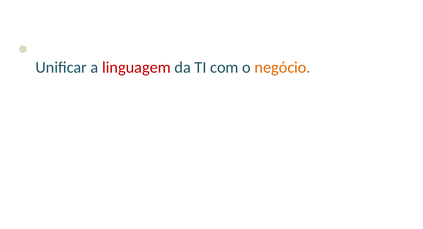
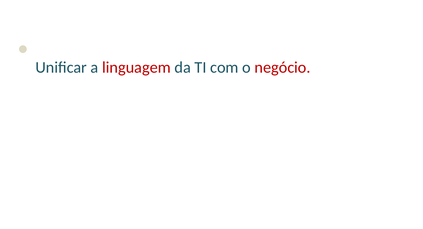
negócio colour: orange -> red
